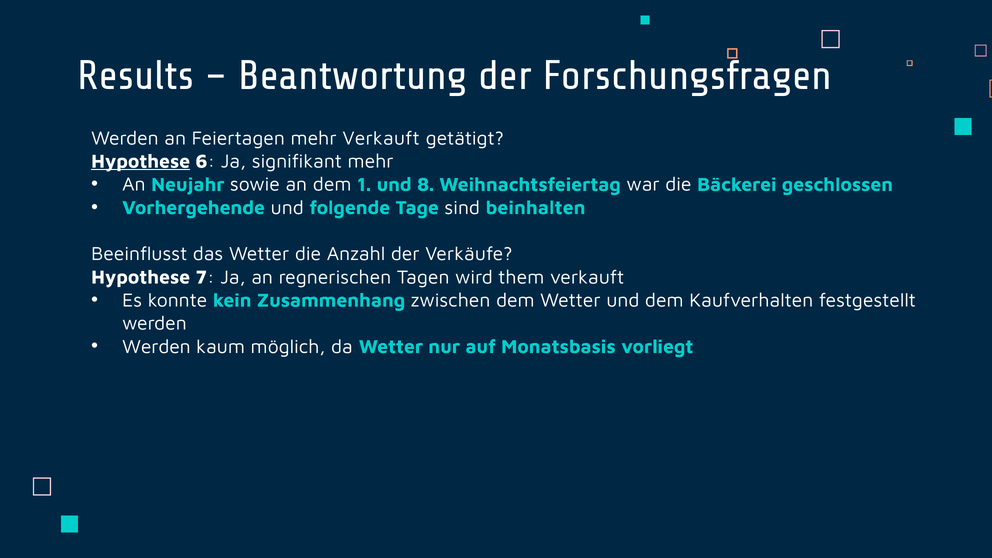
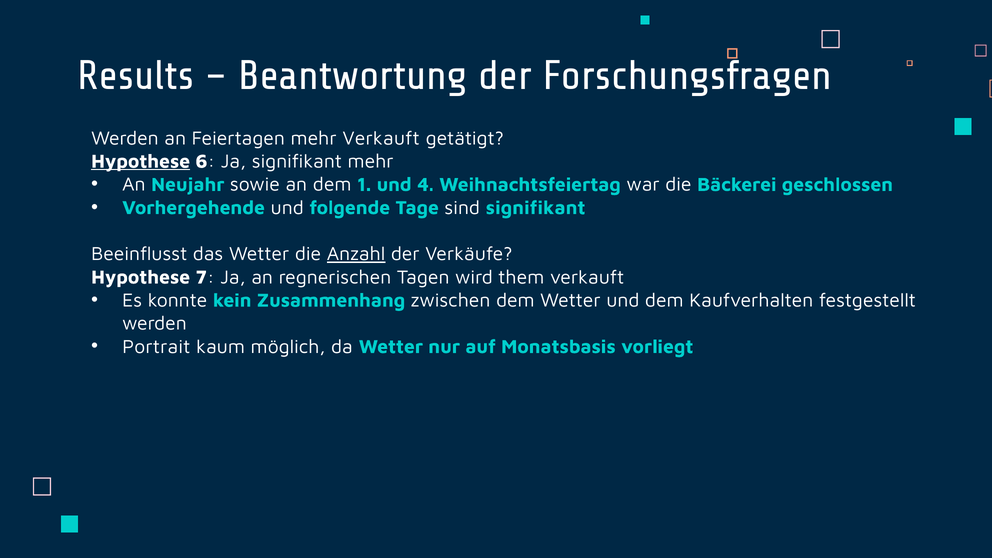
8: 8 -> 4
sind beinhalten: beinhalten -> signifikant
Anzahl underline: none -> present
Werden at (156, 347): Werden -> Portrait
